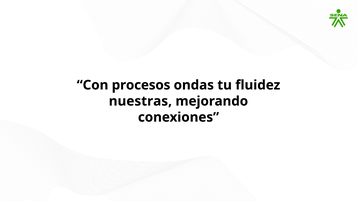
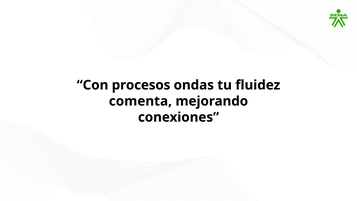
nuestras: nuestras -> comenta
